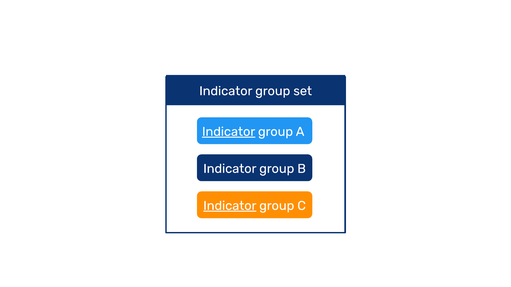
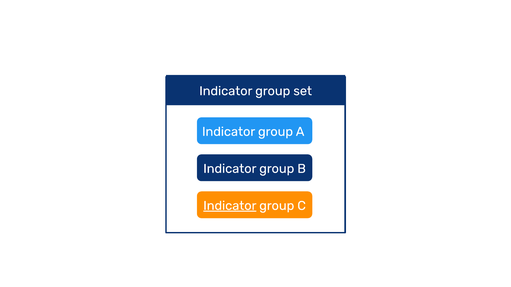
Indicator at (229, 132) underline: present -> none
